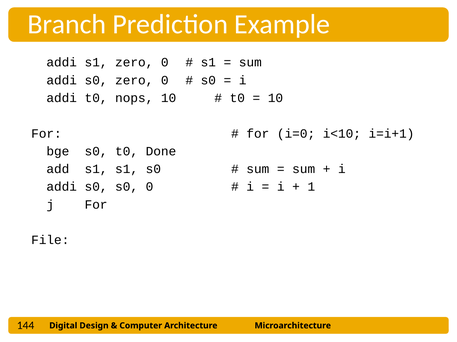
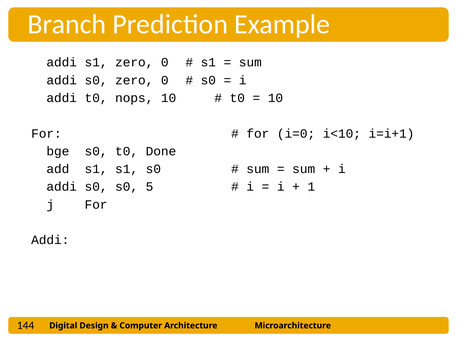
s0 0: 0 -> 5
File at (50, 241): File -> Addi
